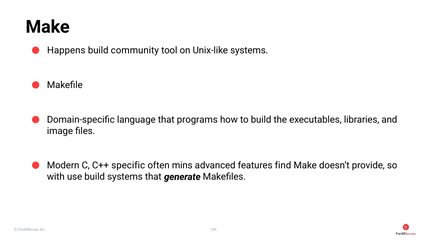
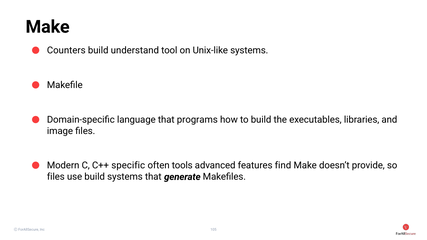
Happens: Happens -> Counters
community: community -> understand
mins: mins -> tools
with at (56, 177): with -> files
